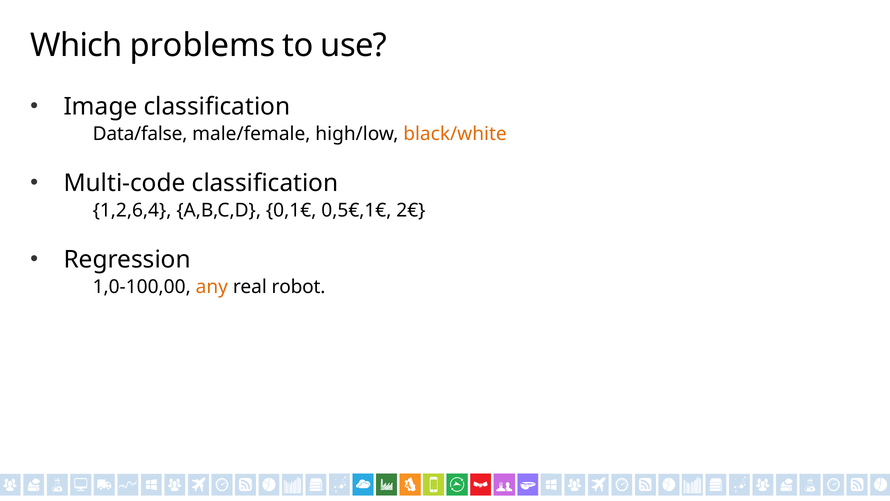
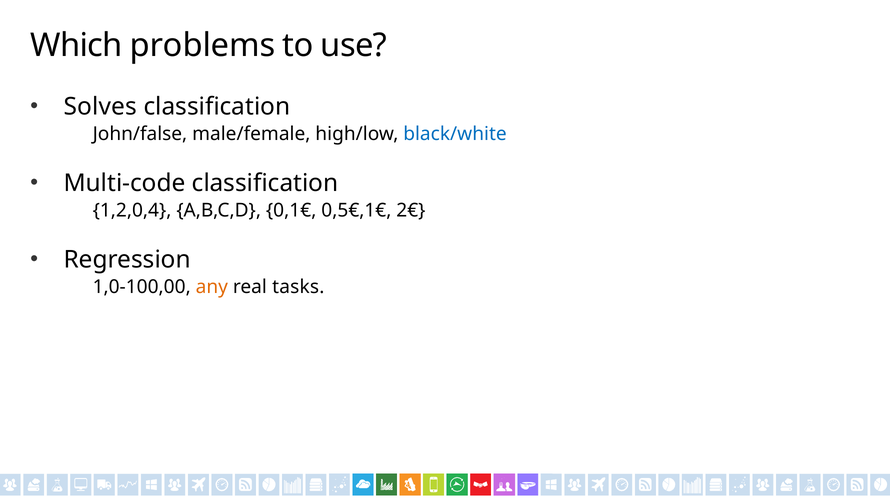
Image: Image -> Solves
Data/false: Data/false -> John/false
black/white colour: orange -> blue
1,2,6,4: 1,2,6,4 -> 1,2,0,4
robot: robot -> tasks
